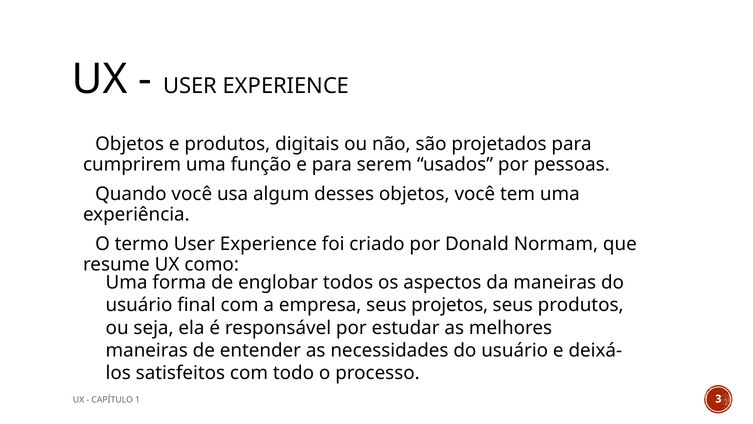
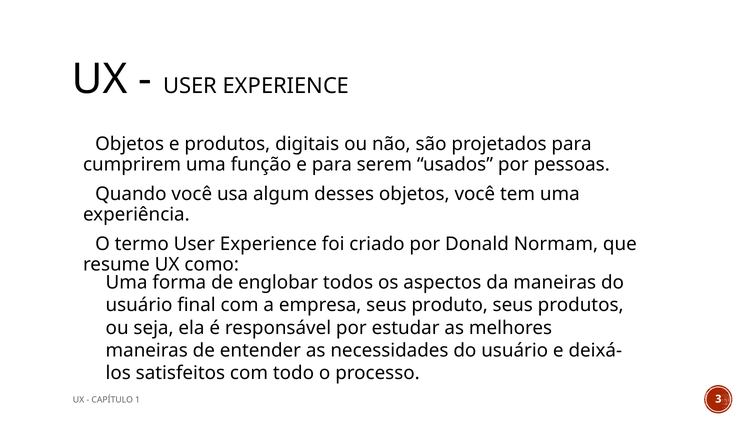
projetos: projetos -> produto
